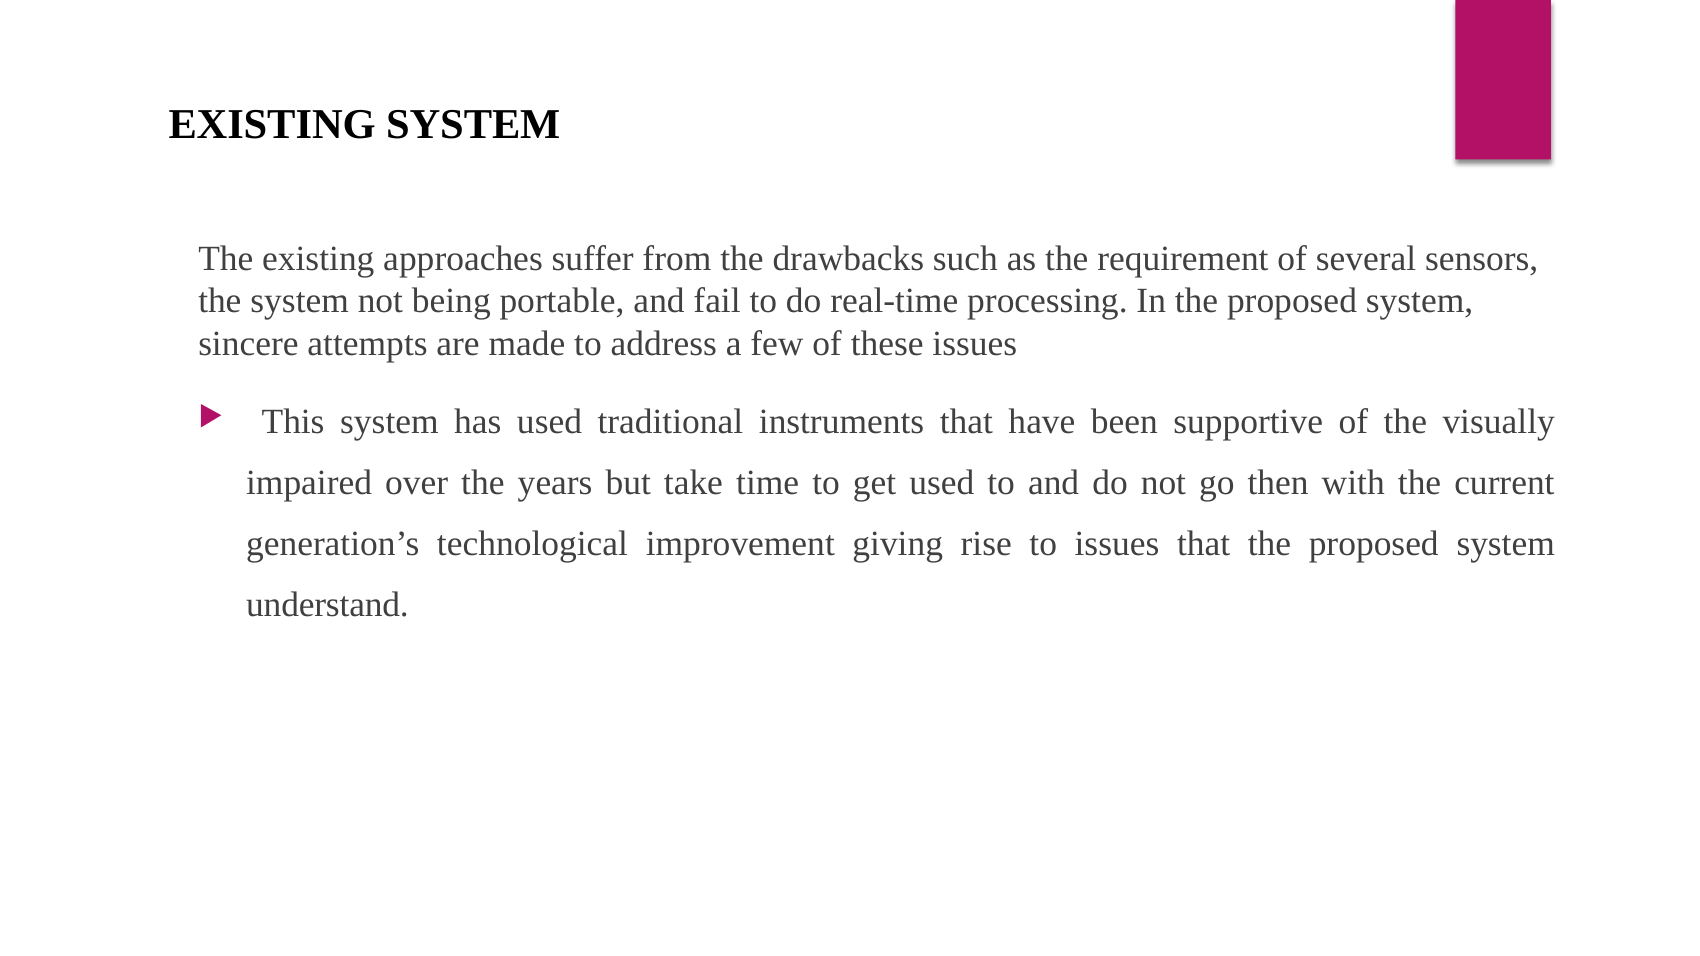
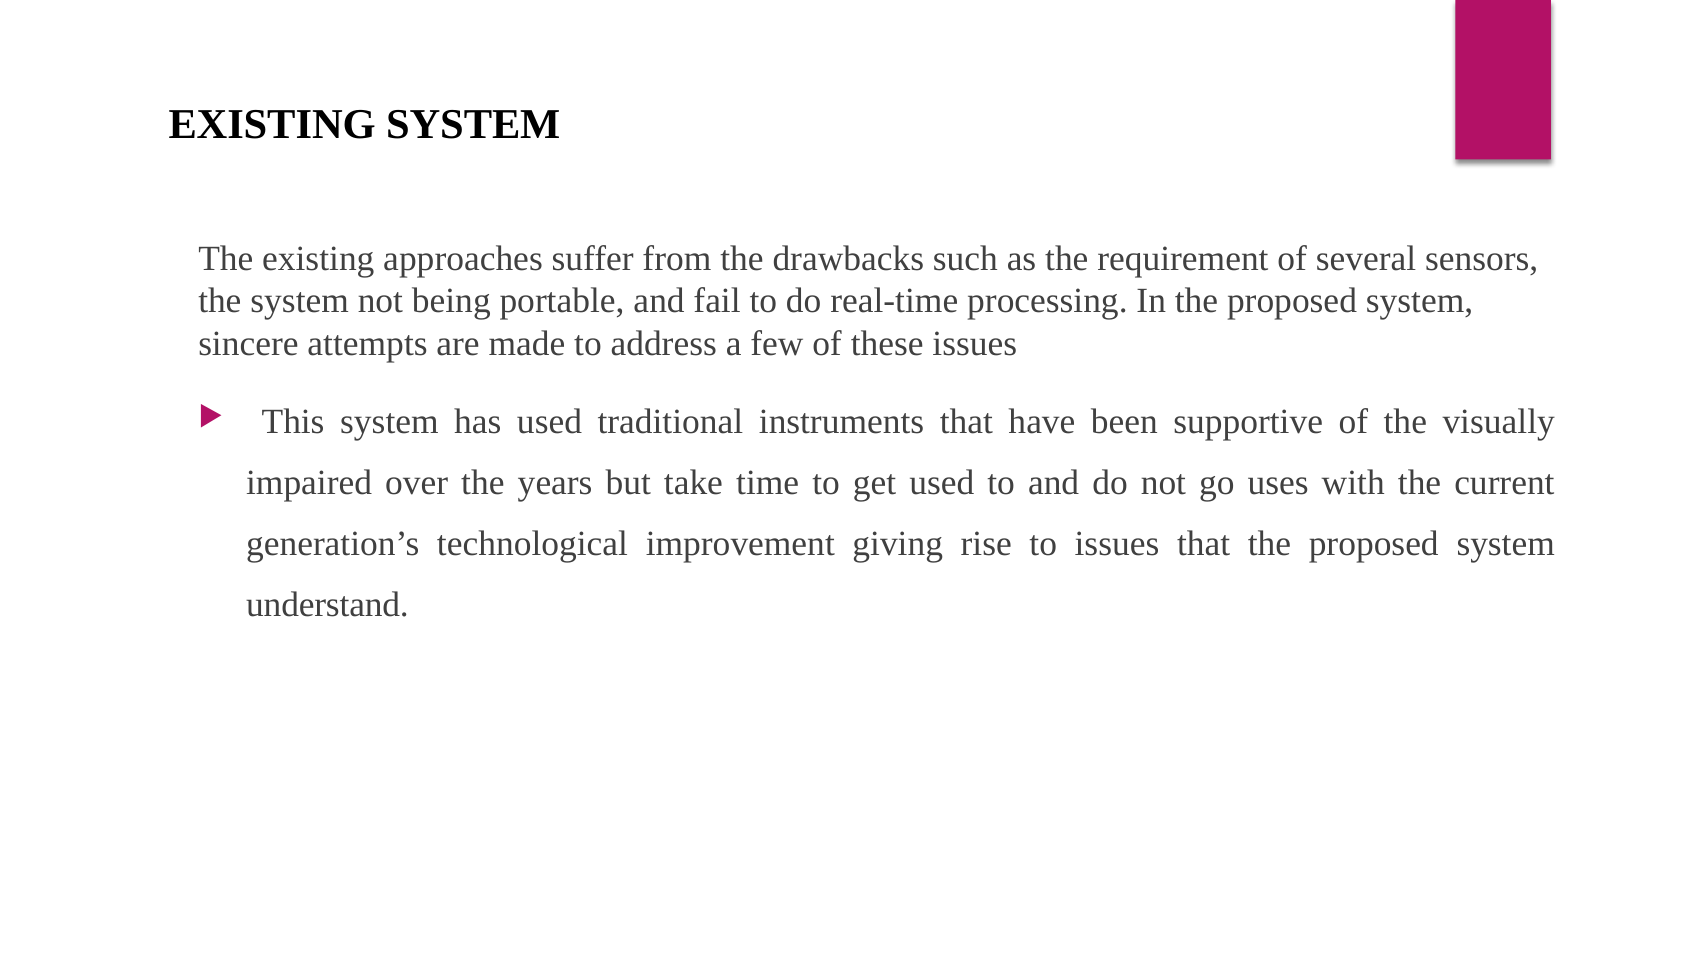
then: then -> uses
